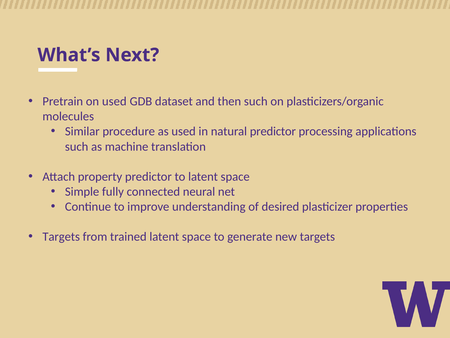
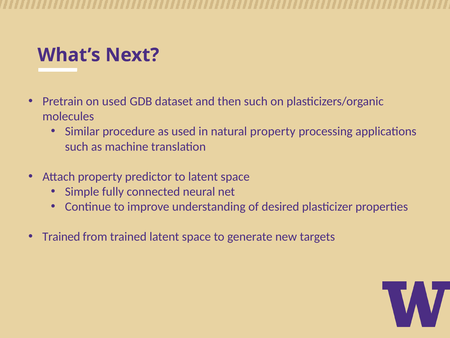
natural predictor: predictor -> property
Targets at (61, 236): Targets -> Trained
